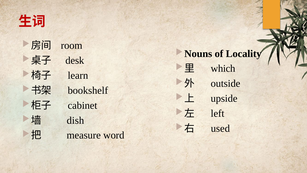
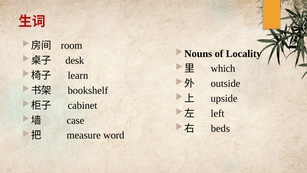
dish: dish -> case
used: used -> beds
